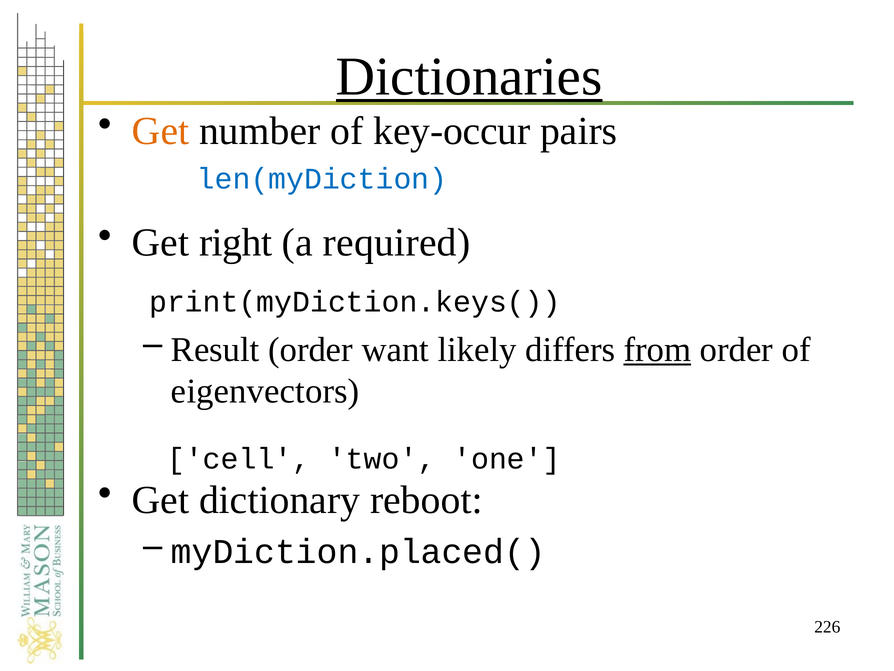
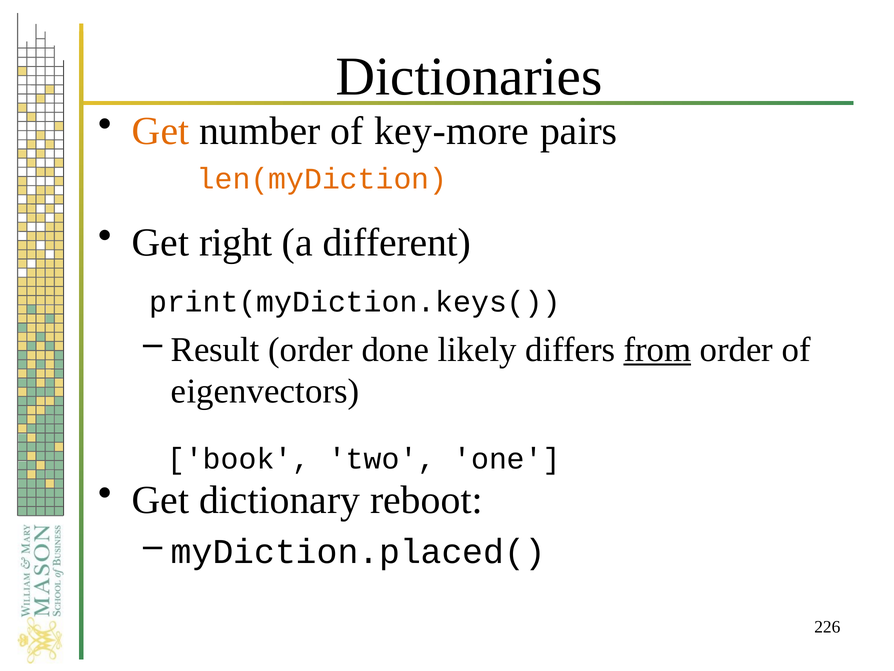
Dictionaries underline: present -> none
key-occur: key-occur -> key-more
len(myDiction colour: blue -> orange
required: required -> different
want: want -> done
cell: cell -> book
